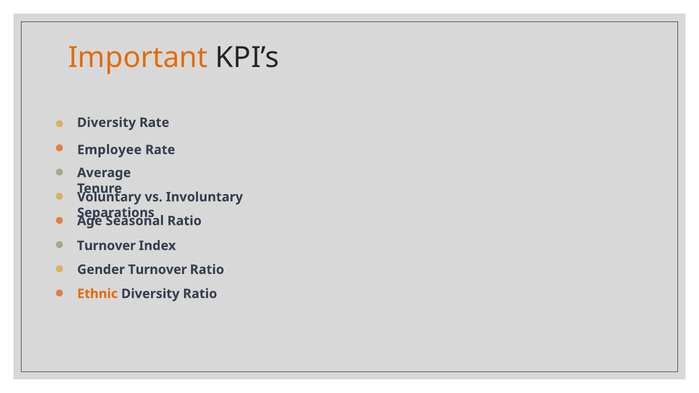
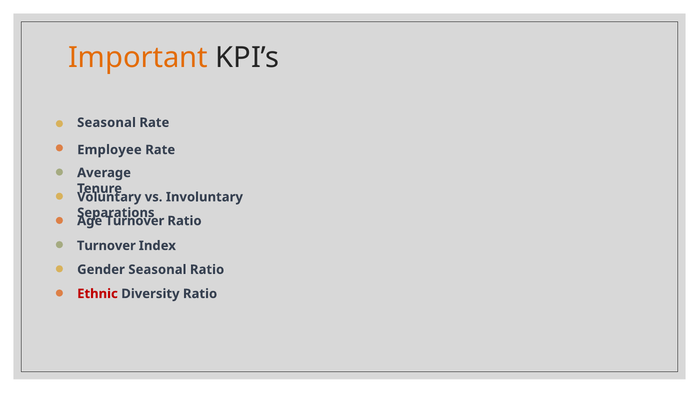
Diversity at (107, 123): Diversity -> Seasonal
Seasonal at (135, 221): Seasonal -> Turnover
Gender Turnover: Turnover -> Seasonal
Ethnic colour: orange -> red
